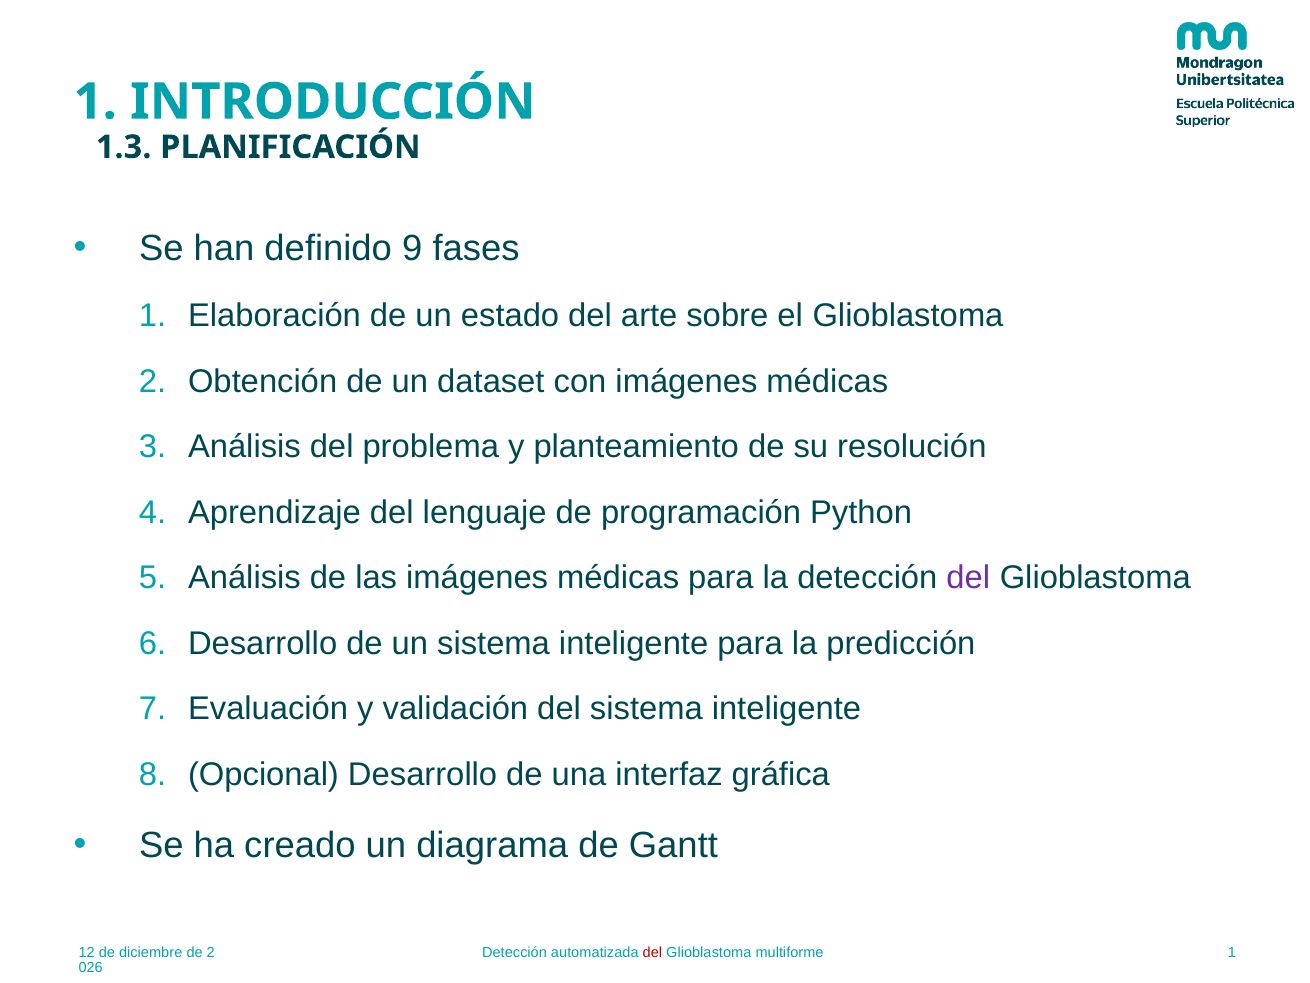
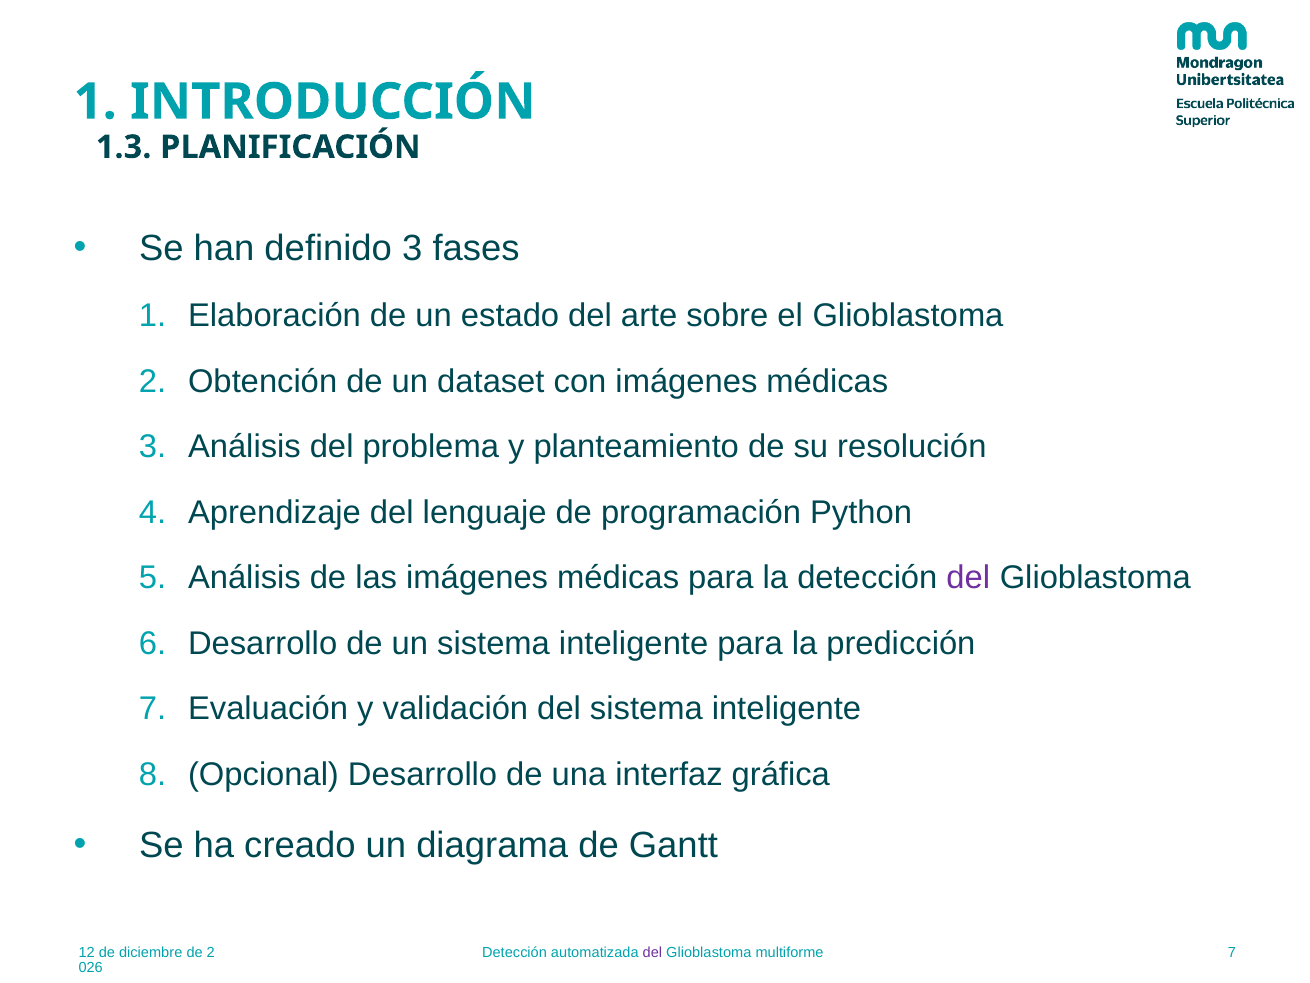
definido 9: 9 -> 3
del at (652, 953) colour: red -> purple
multiforme 1: 1 -> 7
